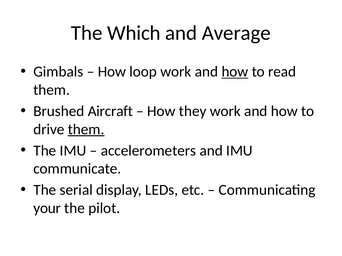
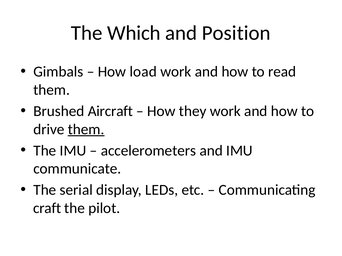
Average: Average -> Position
loop: loop -> load
how at (235, 72) underline: present -> none
your: your -> craft
